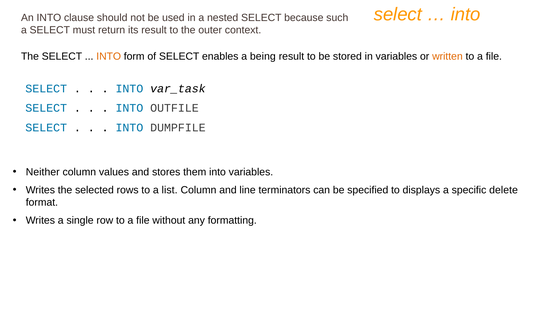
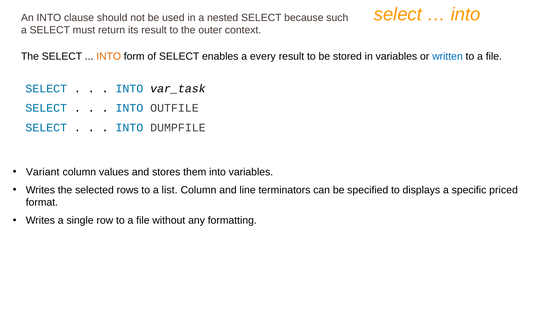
being: being -> every
written colour: orange -> blue
Neither: Neither -> Variant
delete: delete -> priced
